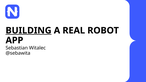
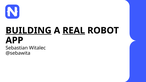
REAL underline: none -> present
